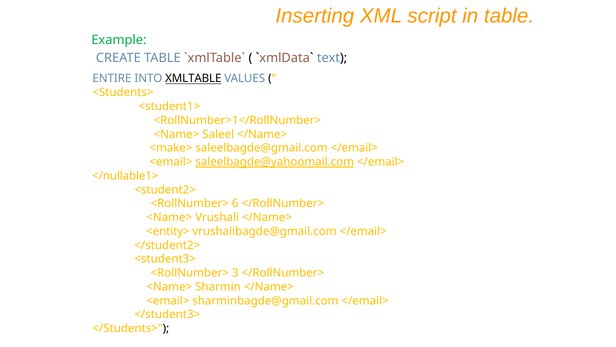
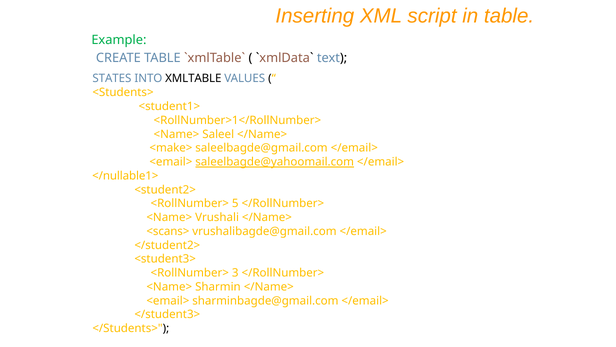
ENTIRE: ENTIRE -> STATES
XMLTABLE underline: present -> none
6: 6 -> 5
<entity>: <entity> -> <scans>
